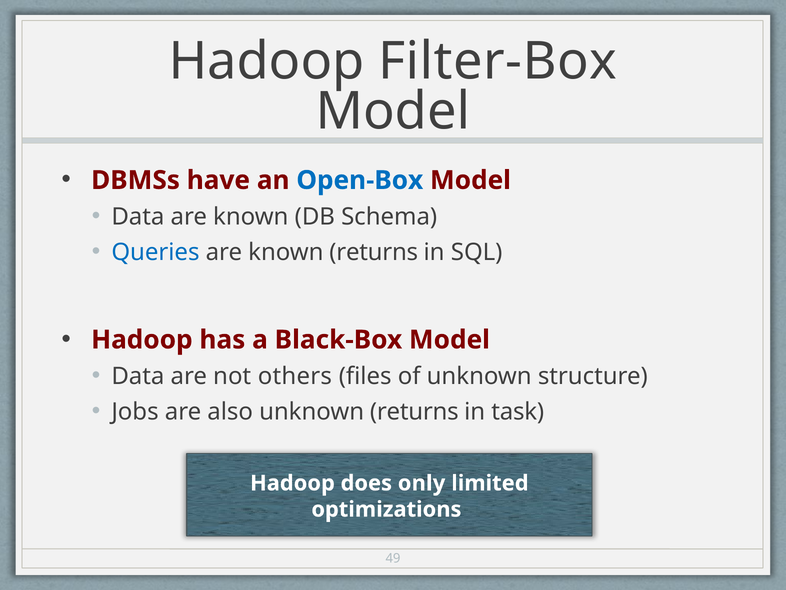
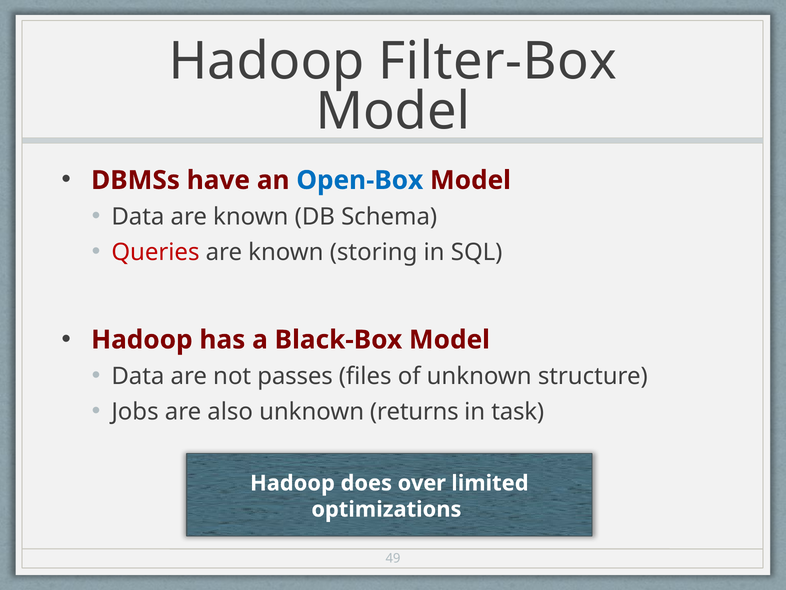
Queries colour: blue -> red
known returns: returns -> storing
others: others -> passes
only: only -> over
